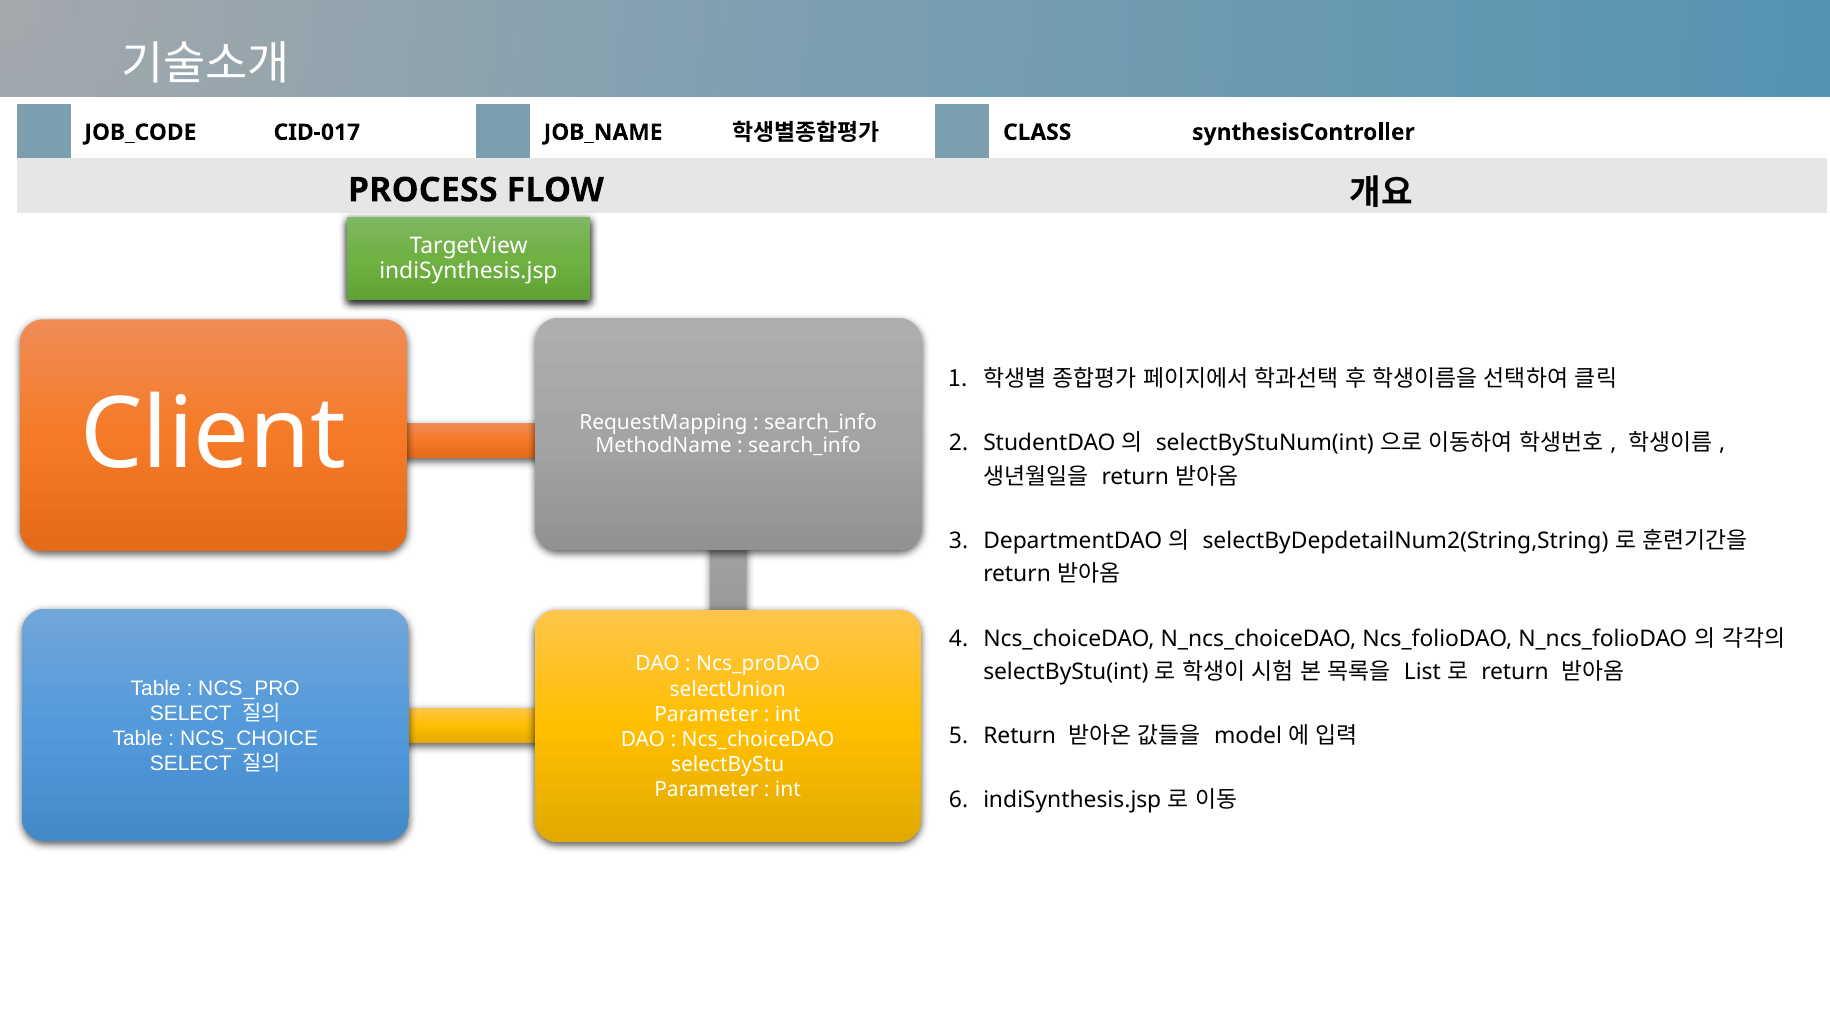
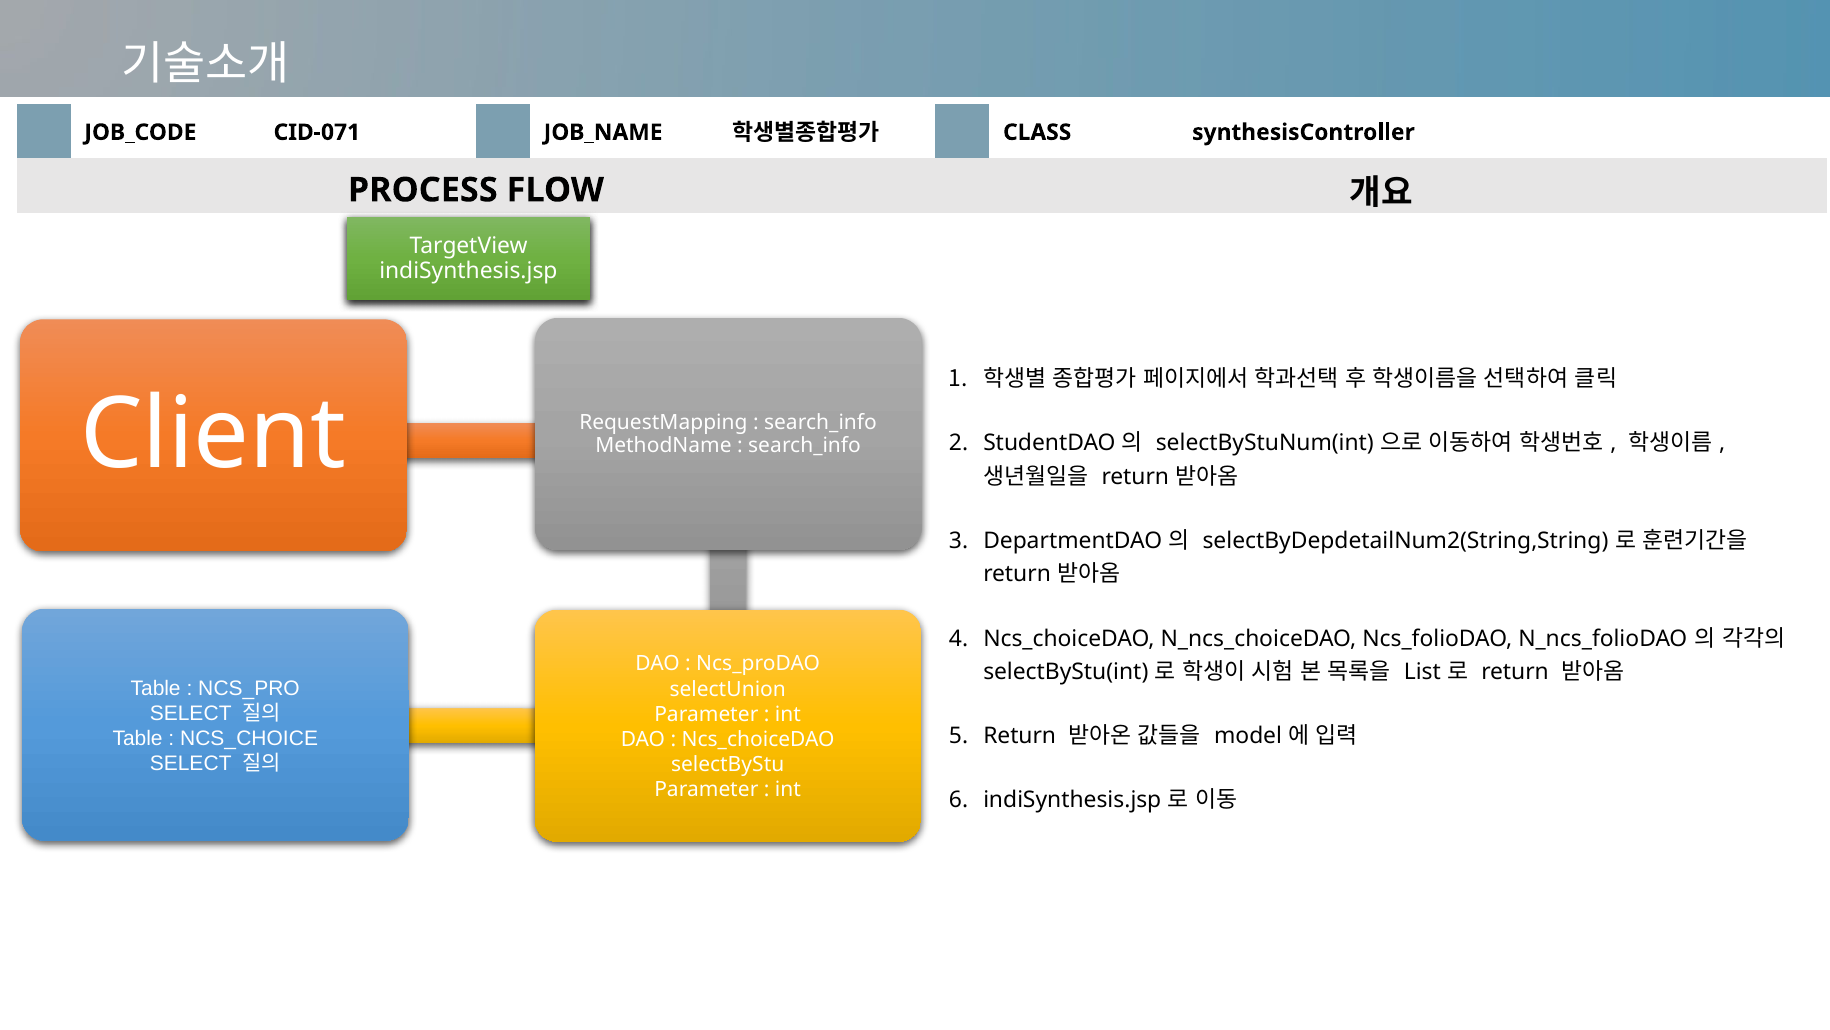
CID-017: CID-017 -> CID-071
